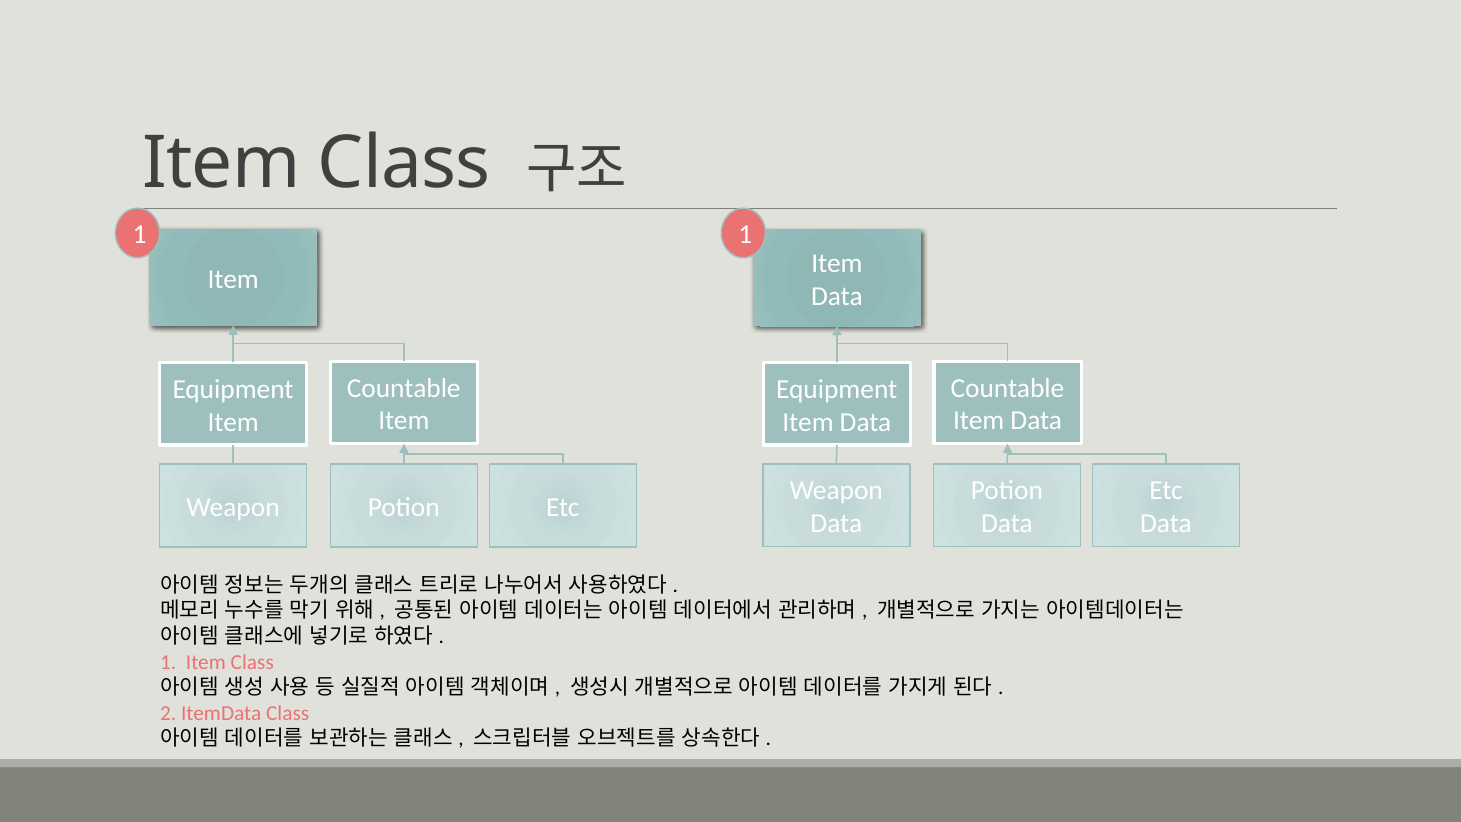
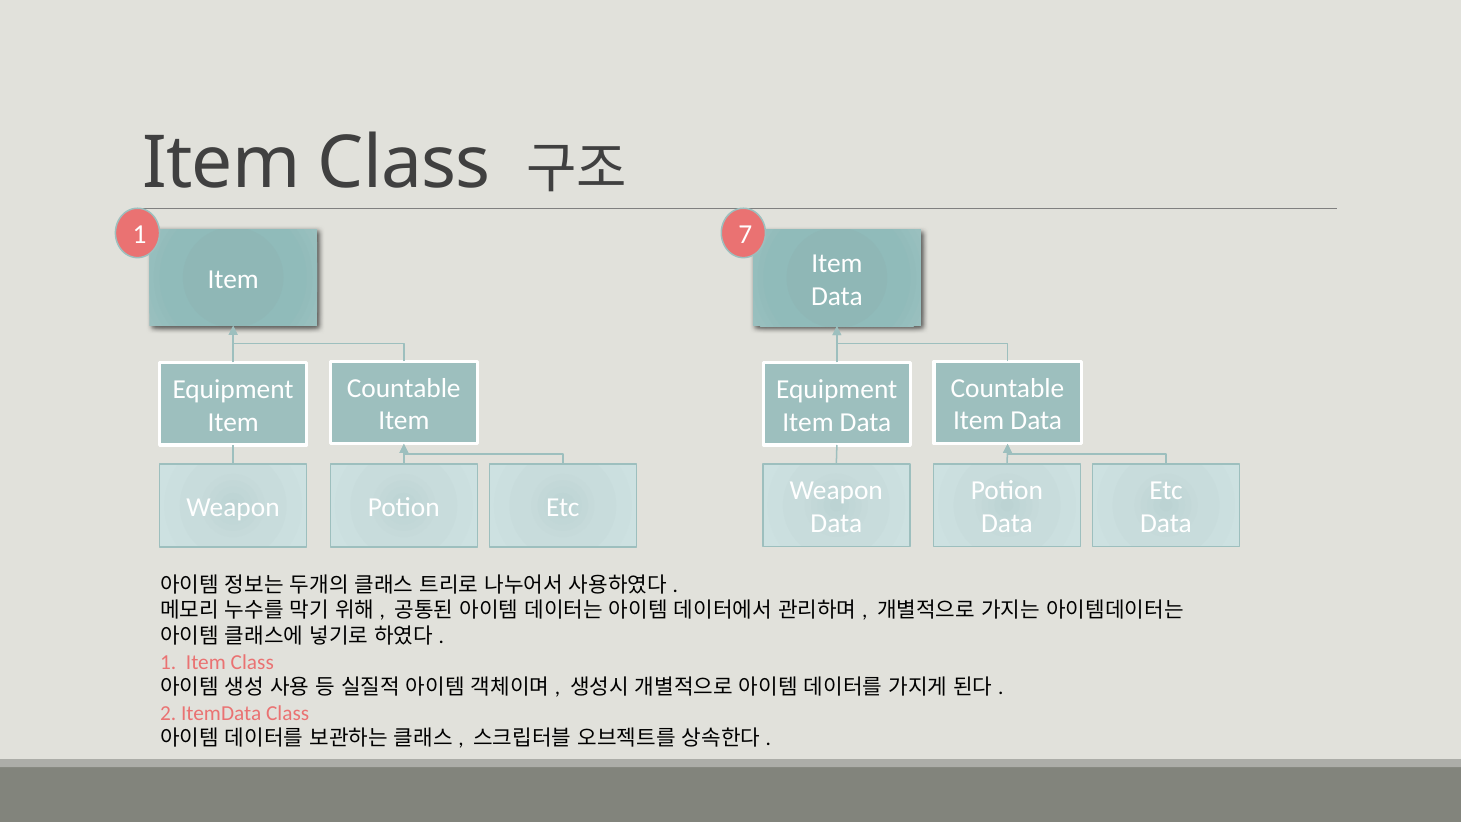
1 1: 1 -> 7
